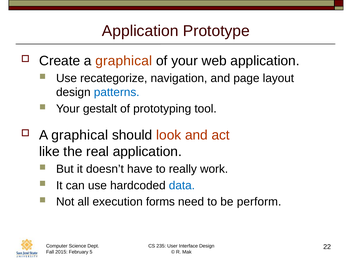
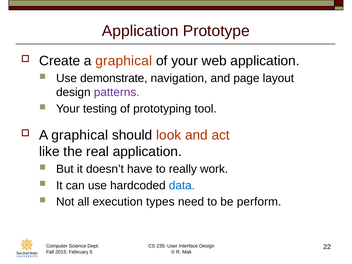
recategorize: recategorize -> demonstrate
patterns colour: blue -> purple
gestalt: gestalt -> testing
forms: forms -> types
